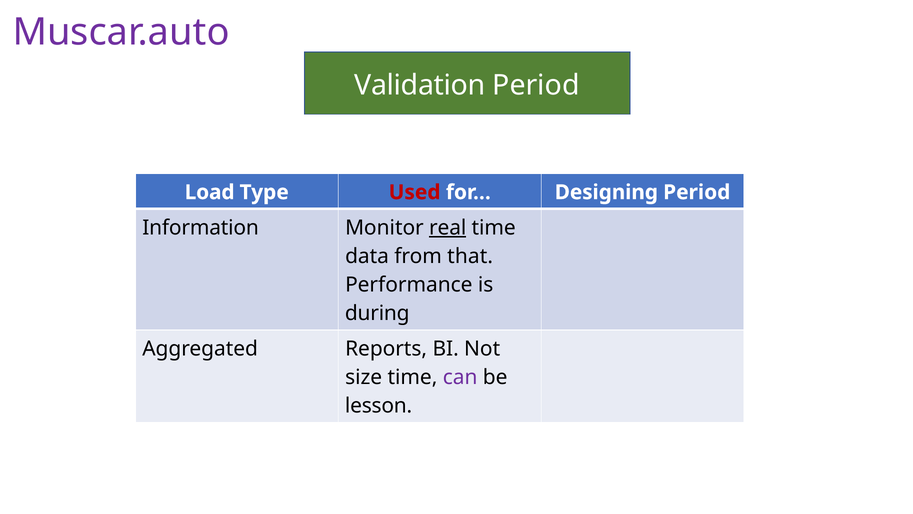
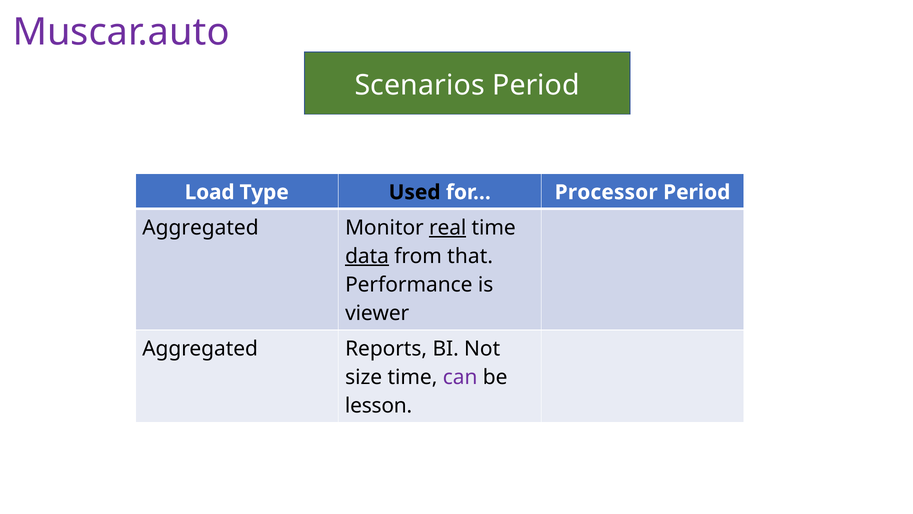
Validation: Validation -> Scenarios
Used colour: red -> black
Designing: Designing -> Processor
Information at (201, 228): Information -> Aggregated
data underline: none -> present
during: during -> viewer
